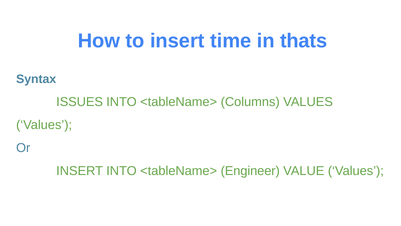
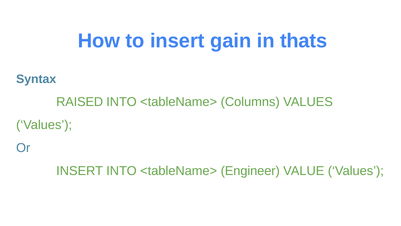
time: time -> gain
ISSUES: ISSUES -> RAISED
